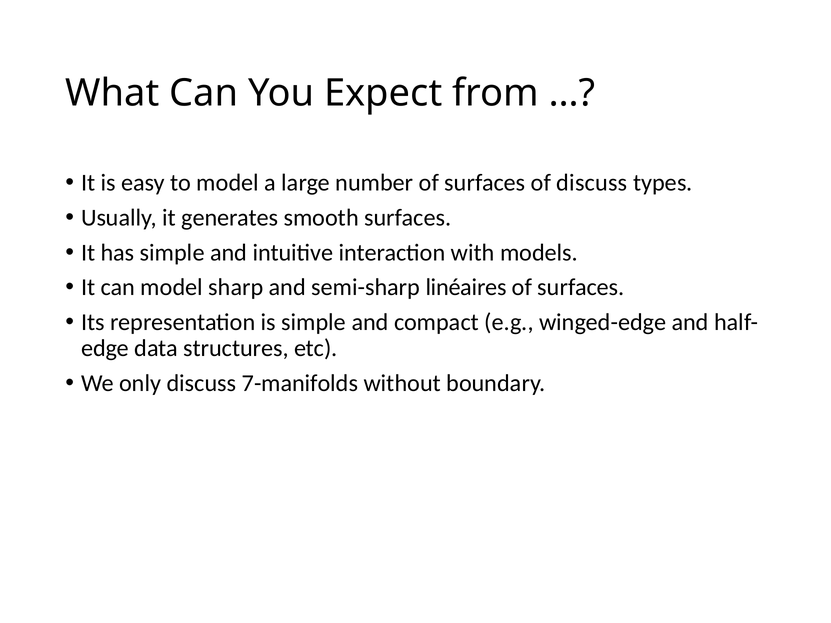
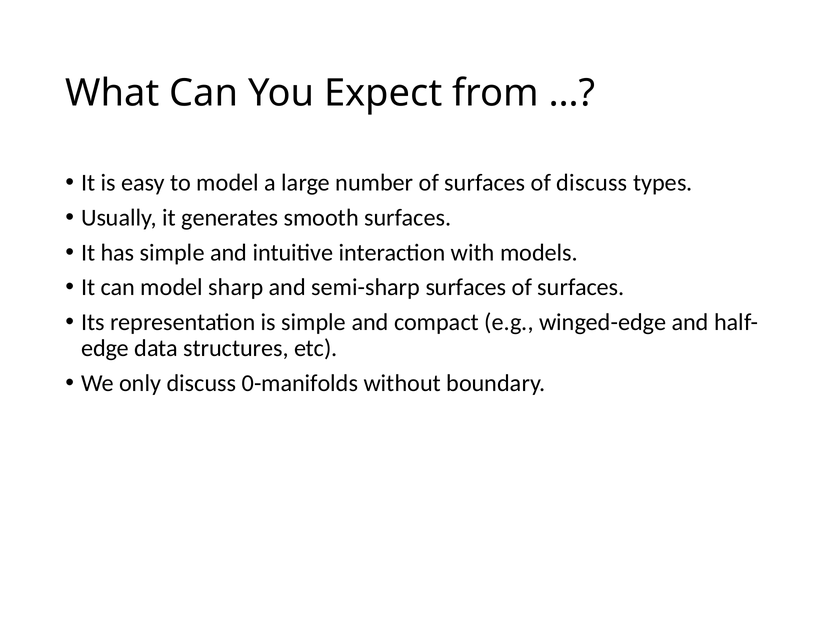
semi-sharp linéaires: linéaires -> surfaces
7-manifolds: 7-manifolds -> 0-manifolds
